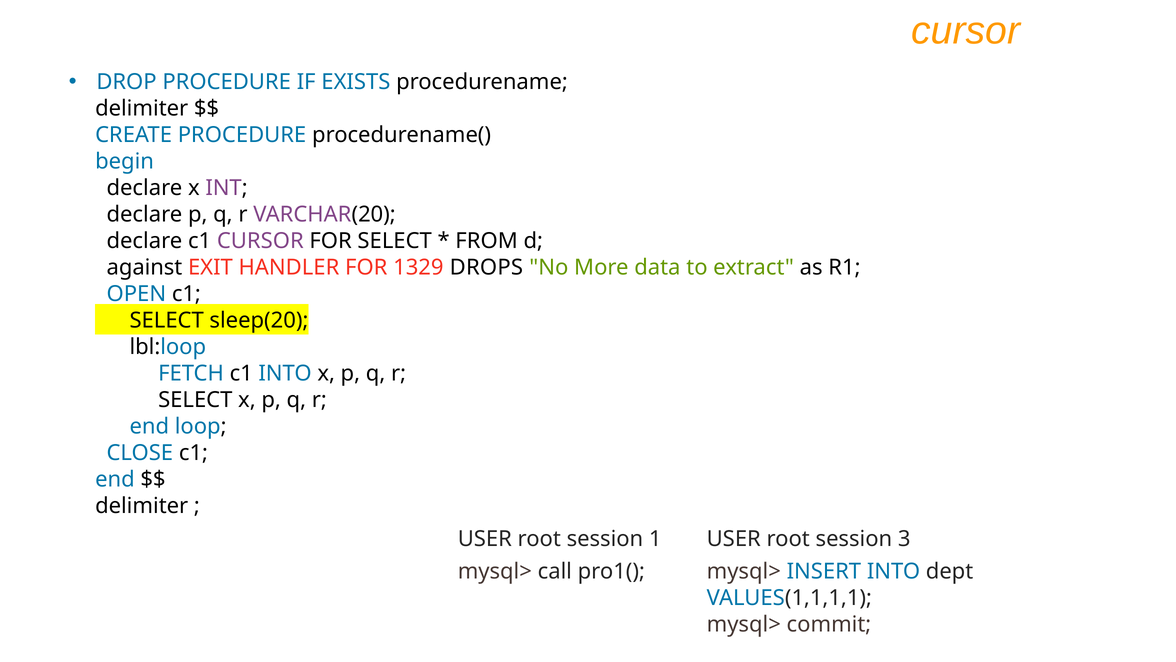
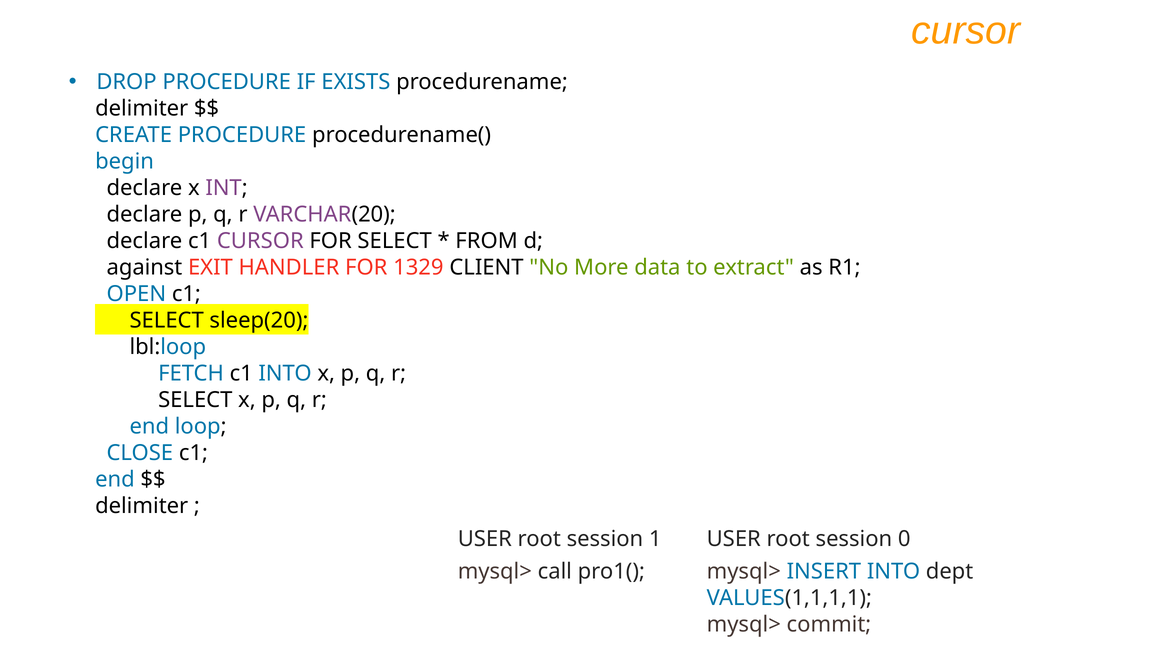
DROPS: DROPS -> CLIENT
3: 3 -> 0
